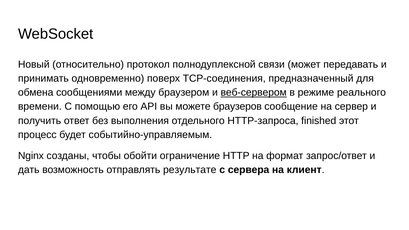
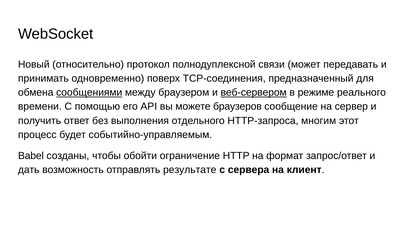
сообщениями underline: none -> present
finished: finished -> многим
Nginx: Nginx -> Babel
